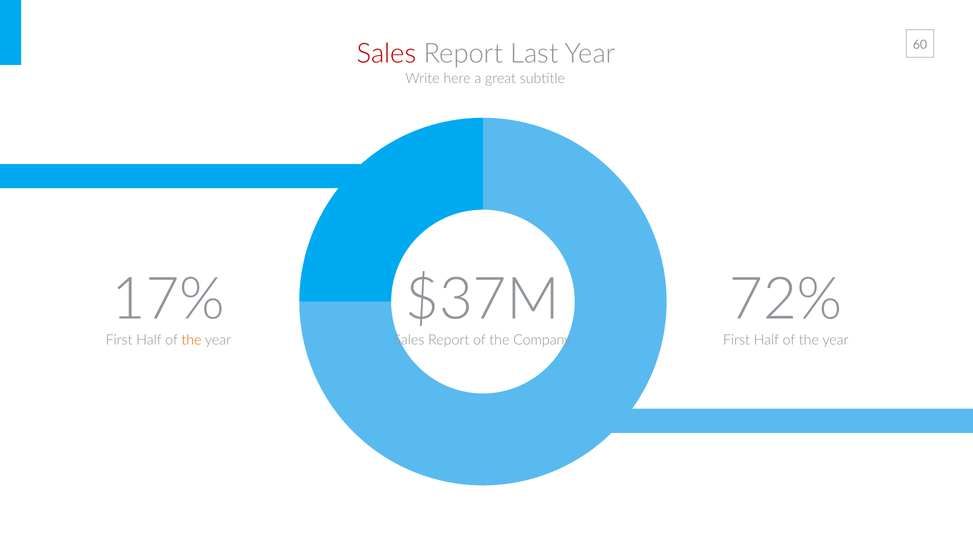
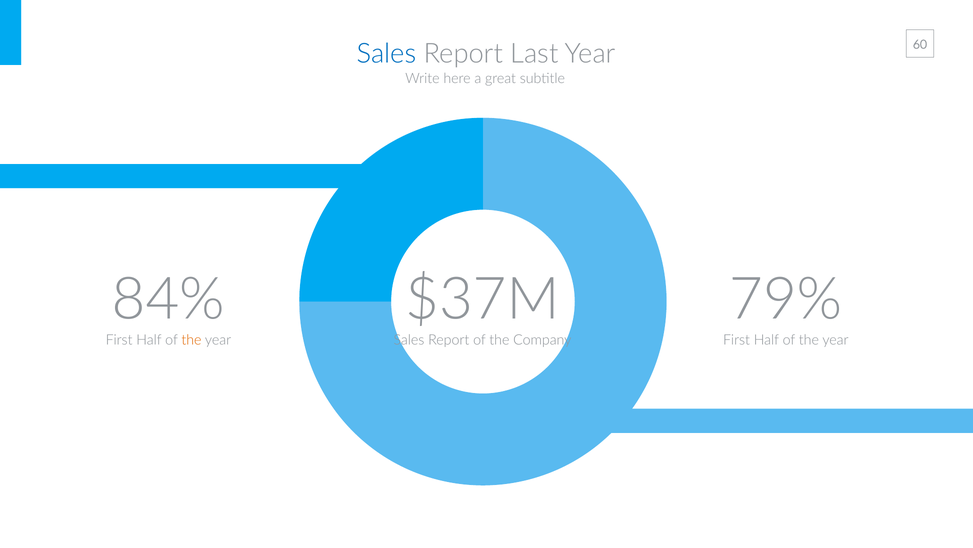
Sales at (386, 54) colour: red -> blue
17%: 17% -> 84%
72%: 72% -> 79%
